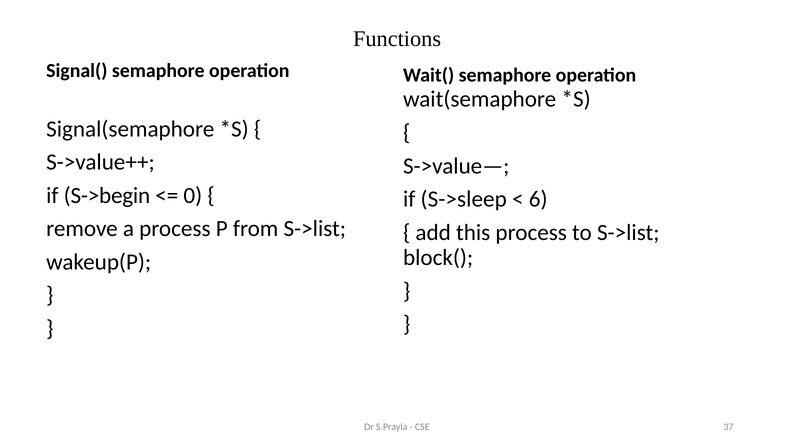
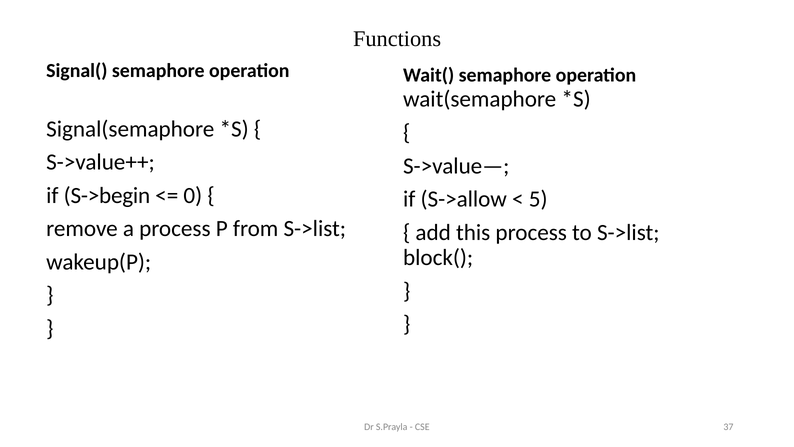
S->sleep: S->sleep -> S->allow
6: 6 -> 5
